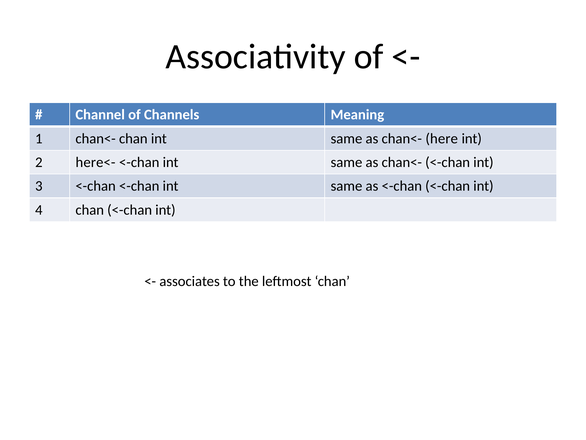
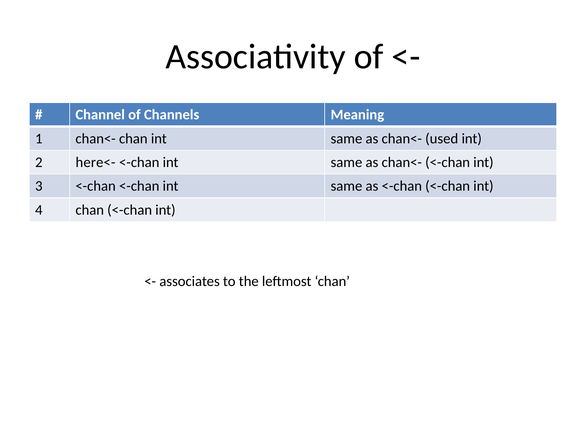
here: here -> used
